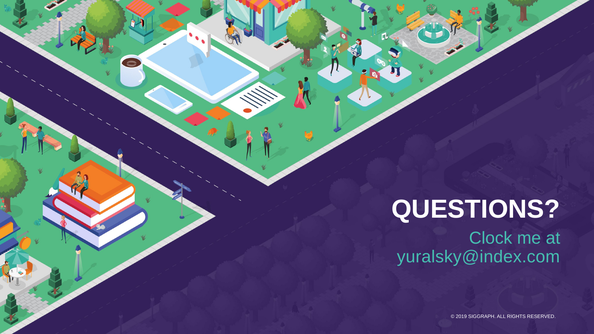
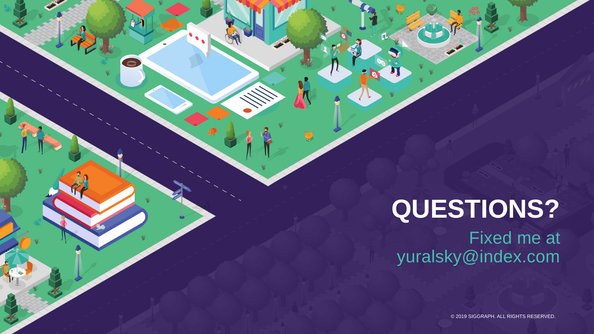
Clock: Clock -> Fixed
